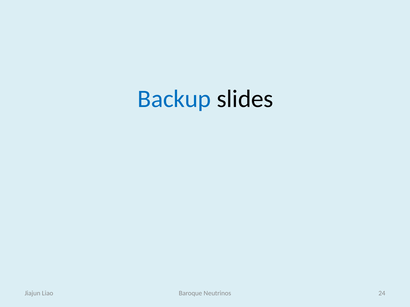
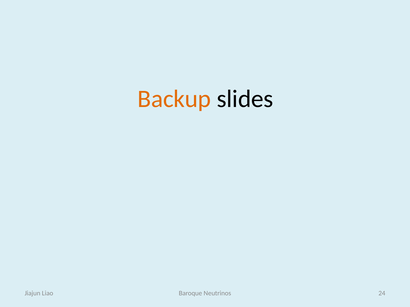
Backup colour: blue -> orange
